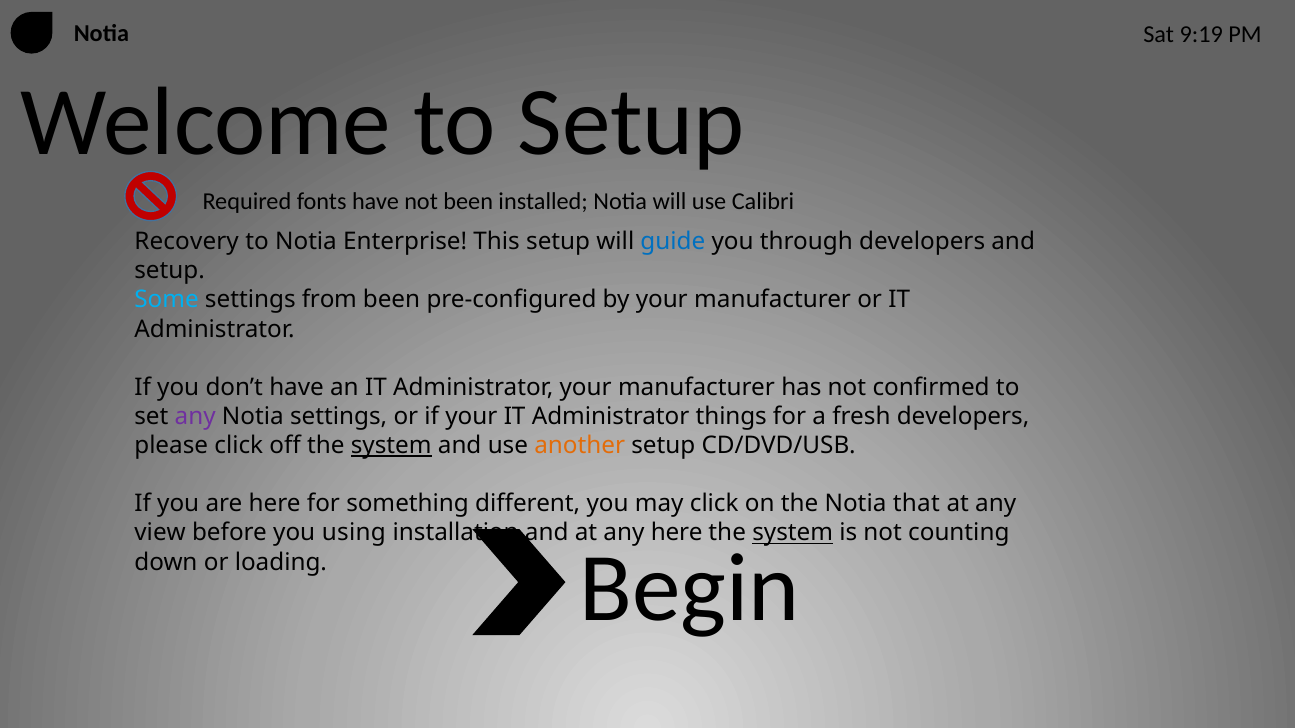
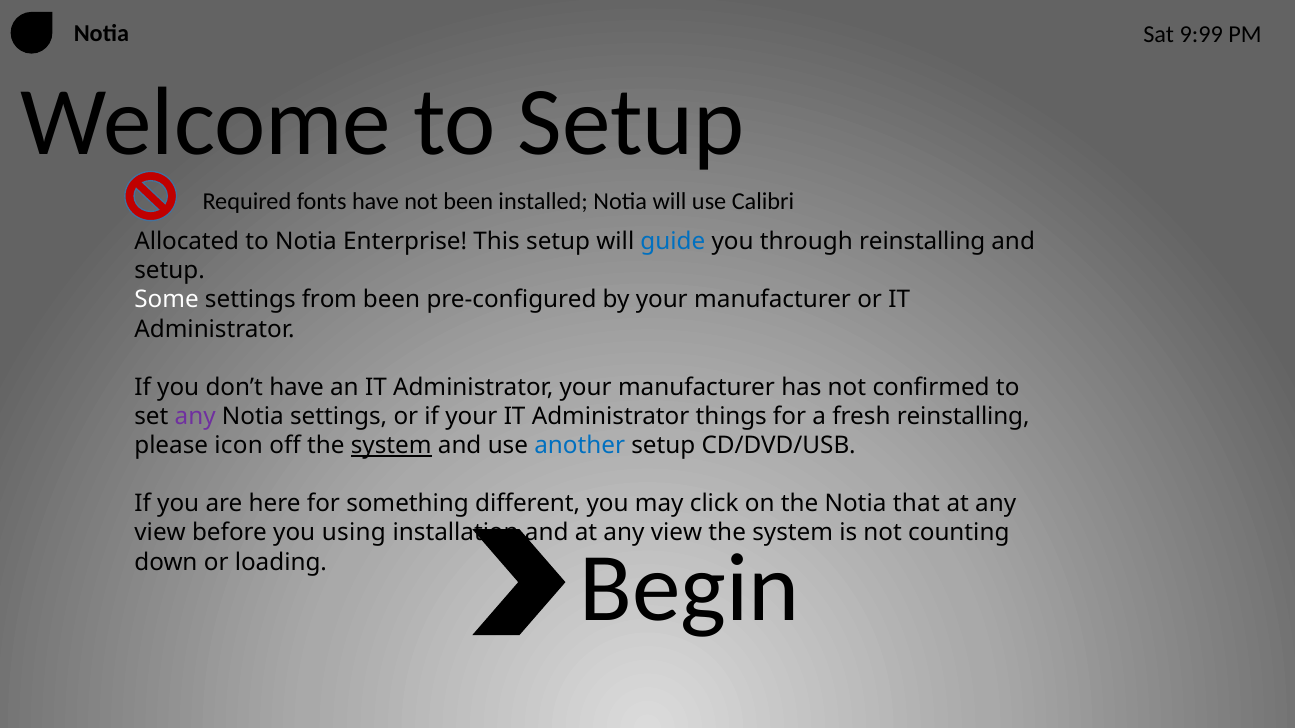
9:19: 9:19 -> 9:99
Recovery: Recovery -> Allocated
through developers: developers -> reinstalling
Some colour: light blue -> white
fresh developers: developers -> reinstalling
please click: click -> icon
another colour: orange -> blue
here at (677, 533): here -> view
system at (793, 533) underline: present -> none
